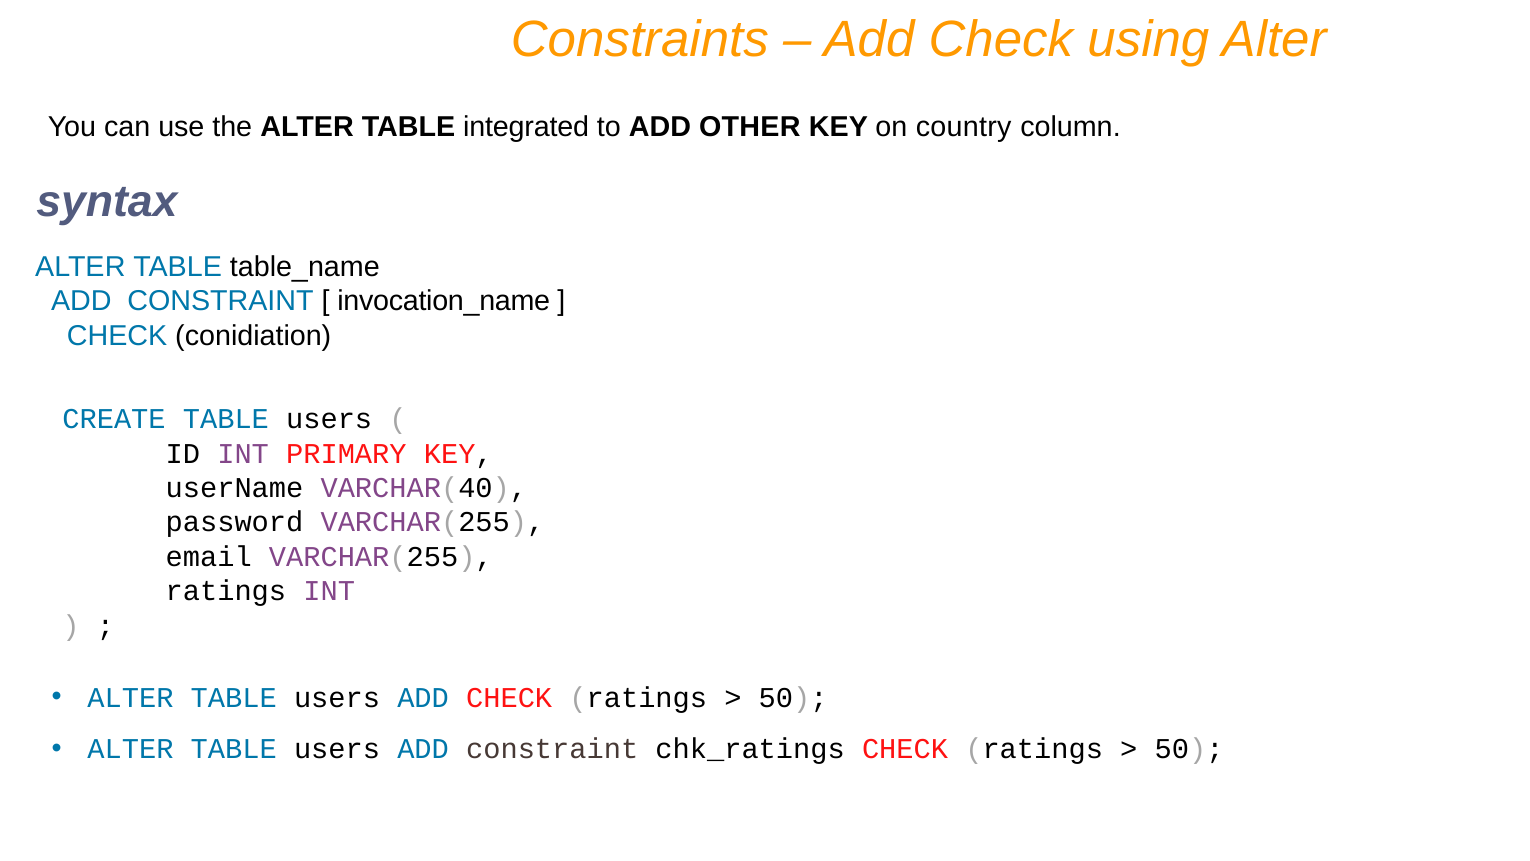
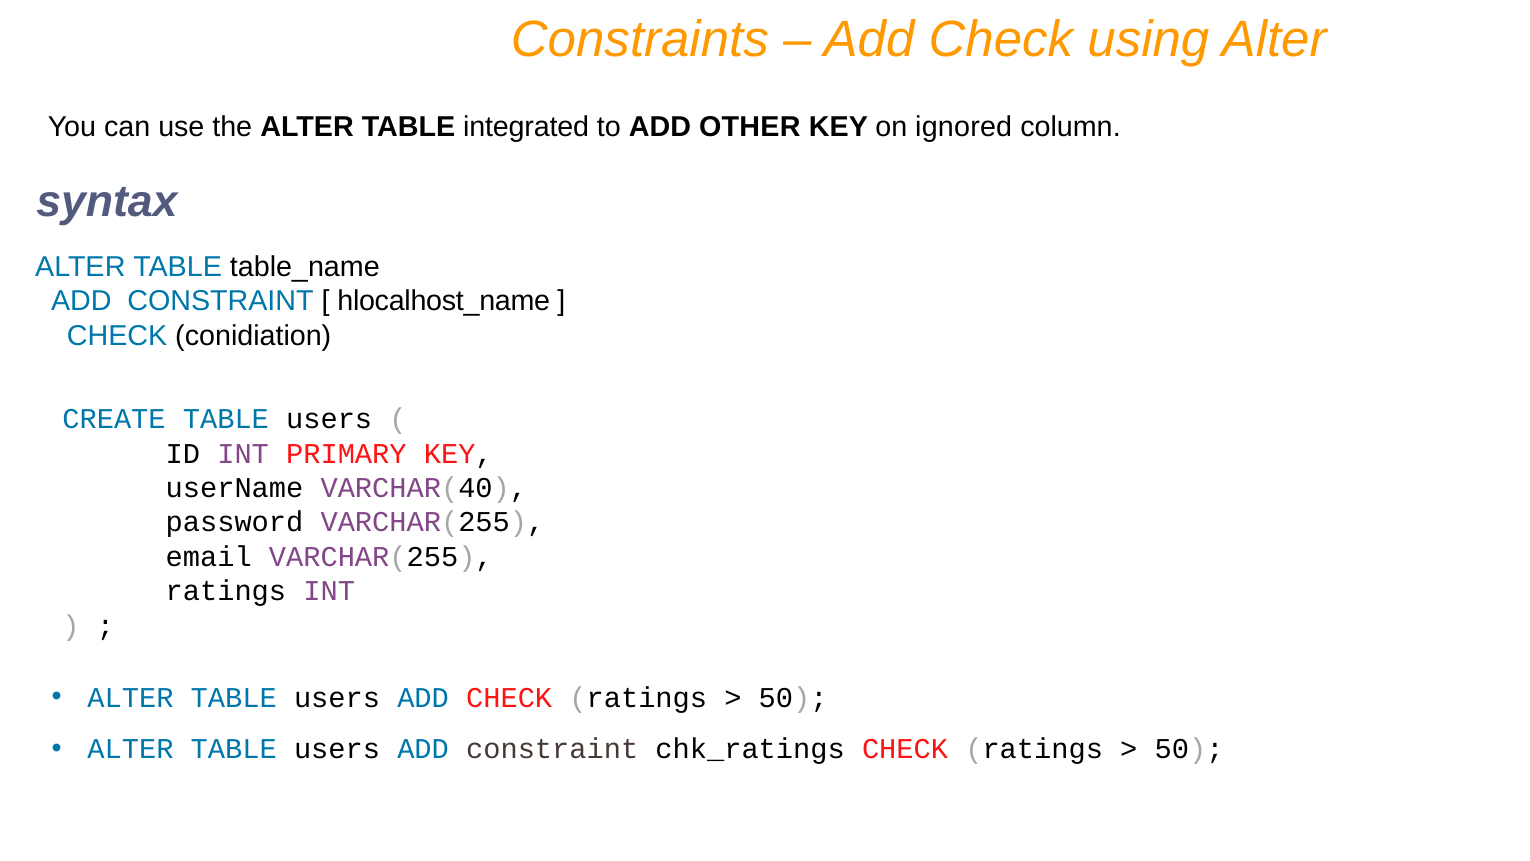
country: country -> ignored
invocation_name: invocation_name -> hlocalhost_name
